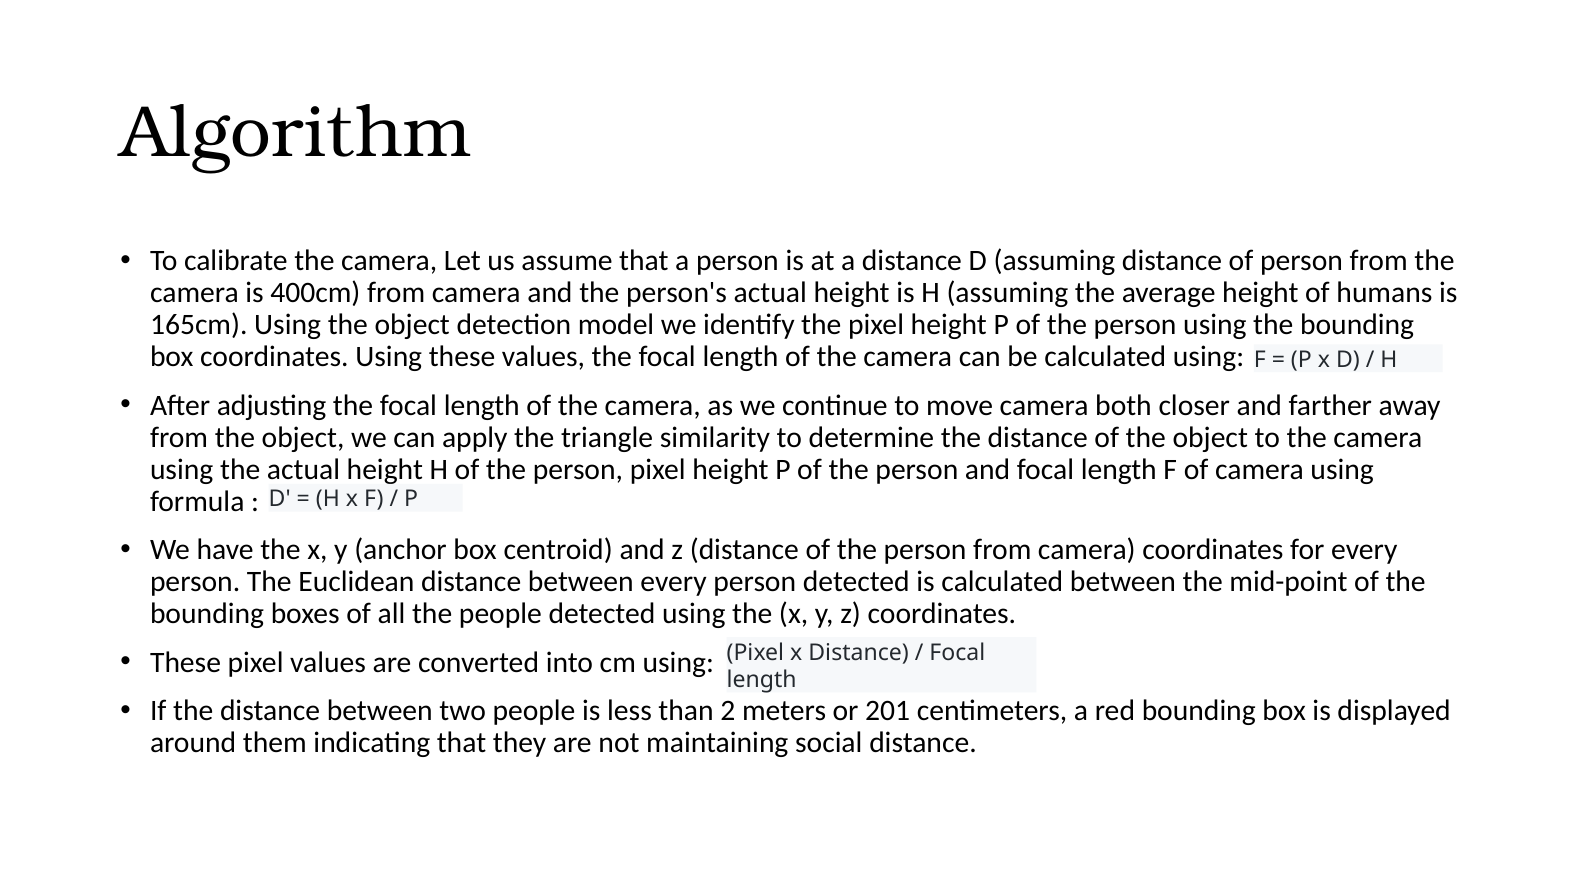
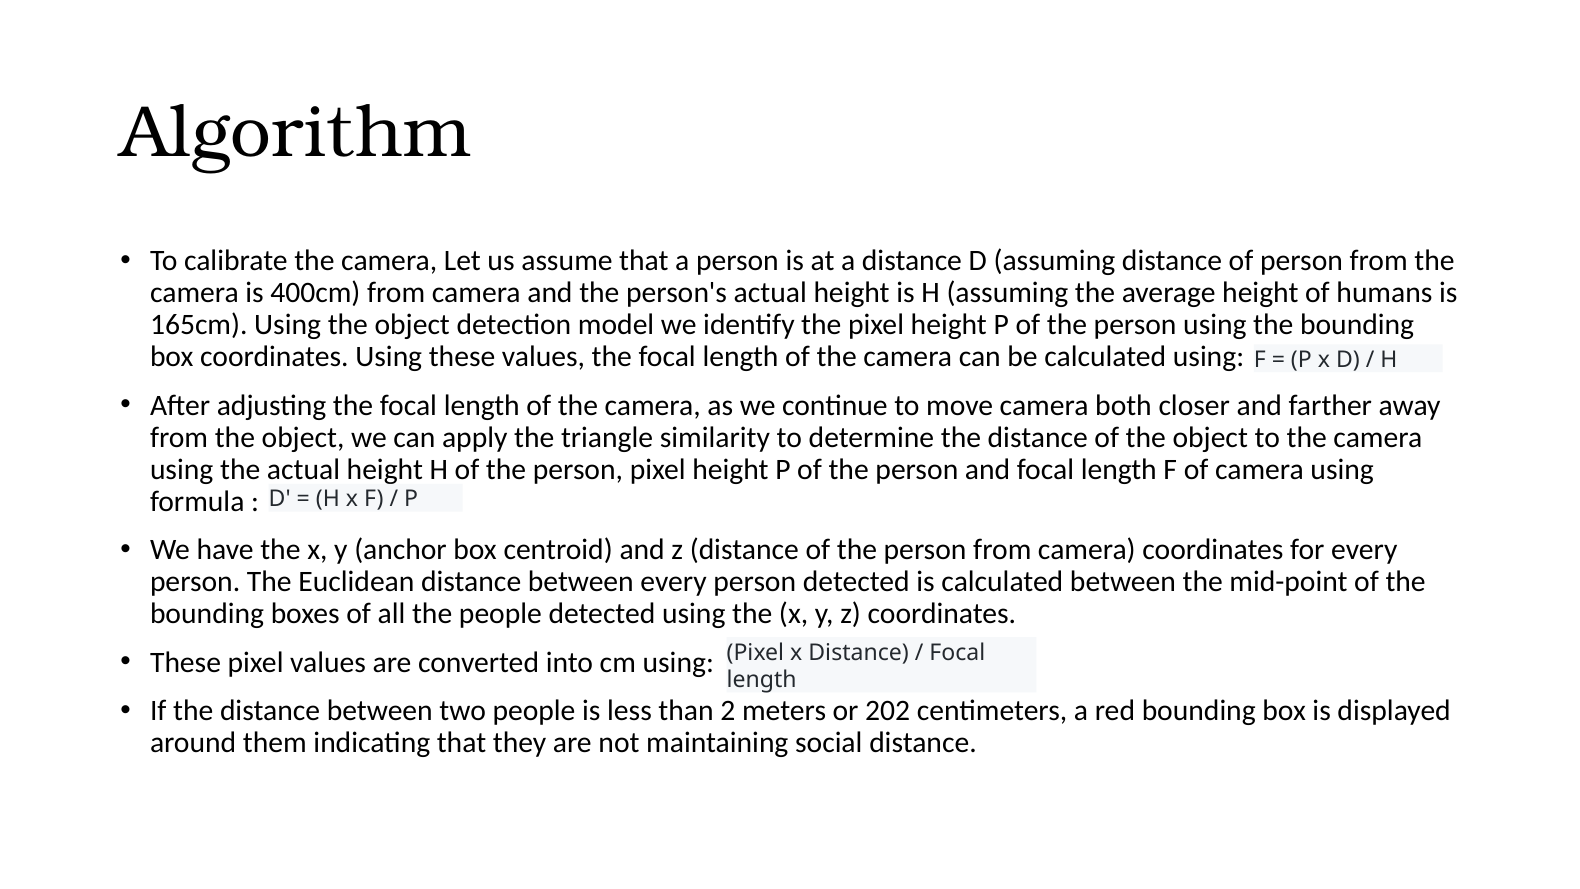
201: 201 -> 202
